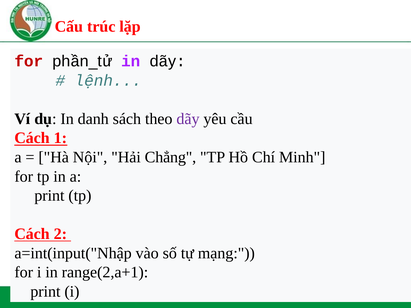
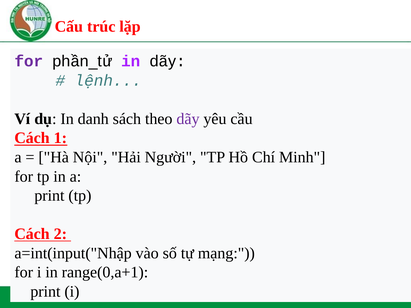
for at (29, 61) colour: red -> purple
Chẳng: Chẳng -> Người
range(2,a+1: range(2,a+1 -> range(0,a+1
